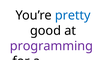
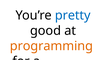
programming colour: purple -> orange
